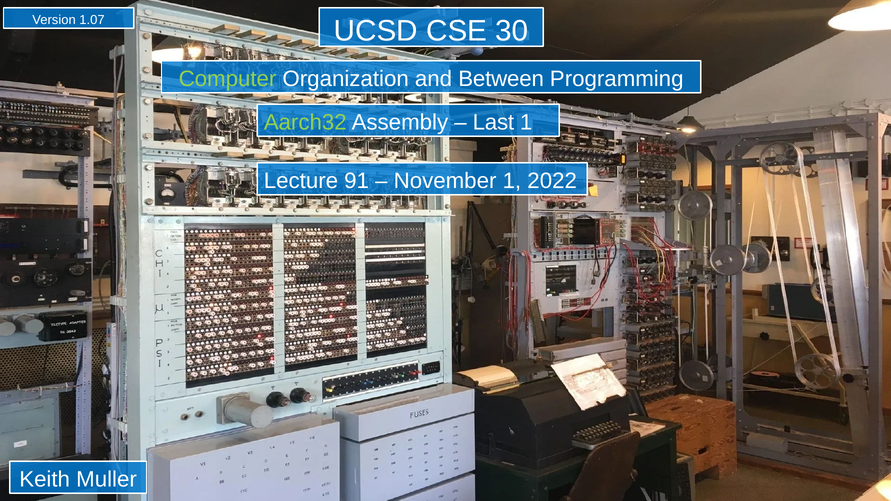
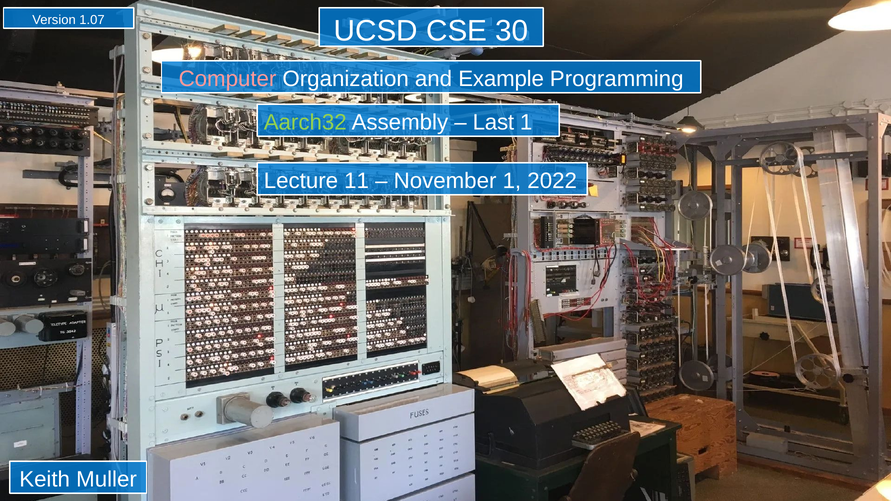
Computer colour: light green -> pink
Between: Between -> Example
91: 91 -> 11
